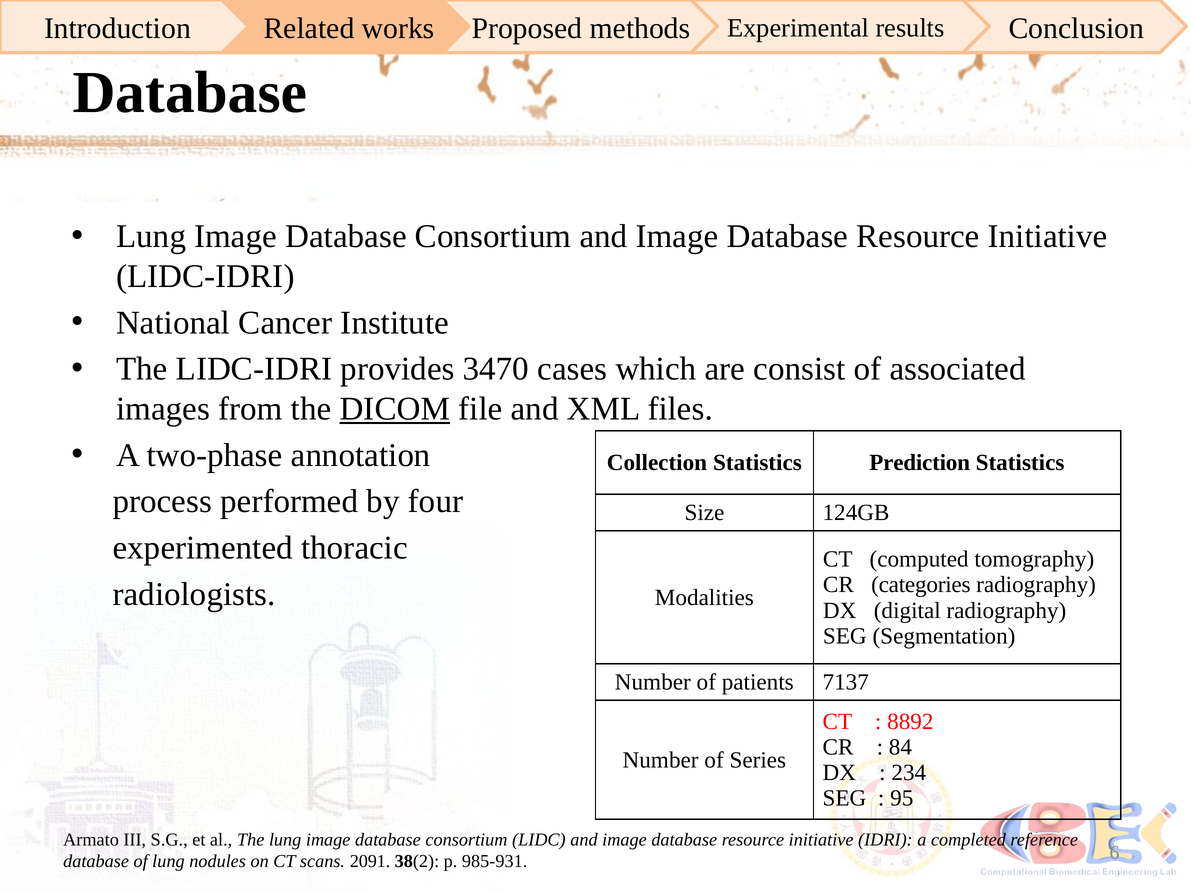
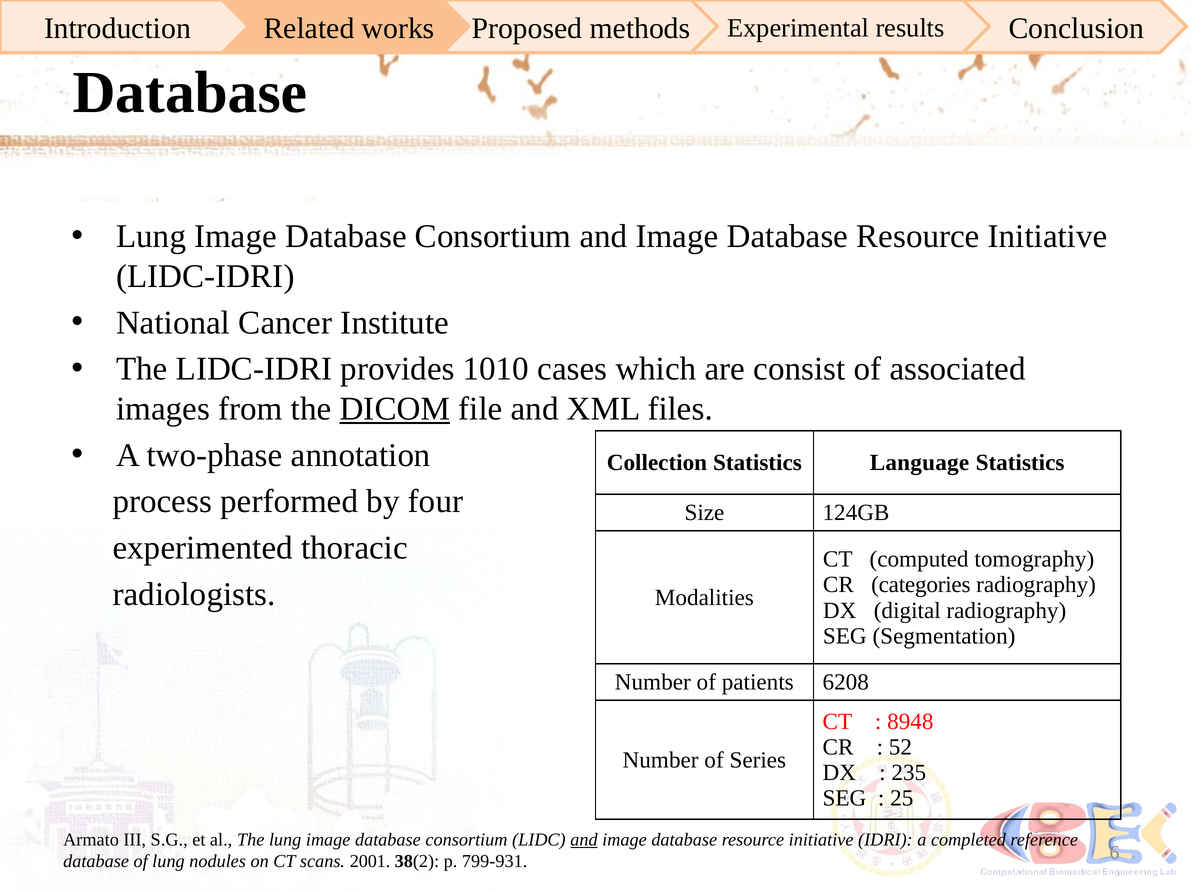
3470: 3470 -> 1010
Prediction: Prediction -> Language
7137: 7137 -> 6208
8892: 8892 -> 8948
84: 84 -> 52
234: 234 -> 235
95: 95 -> 25
and at (584, 840) underline: none -> present
2091: 2091 -> 2001
985-931: 985-931 -> 799-931
